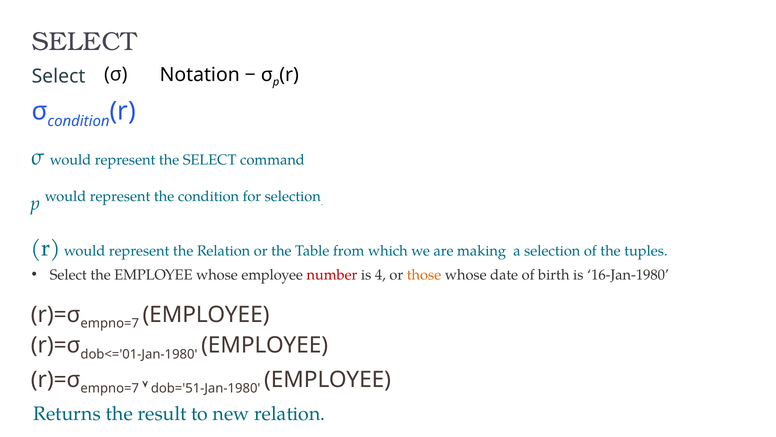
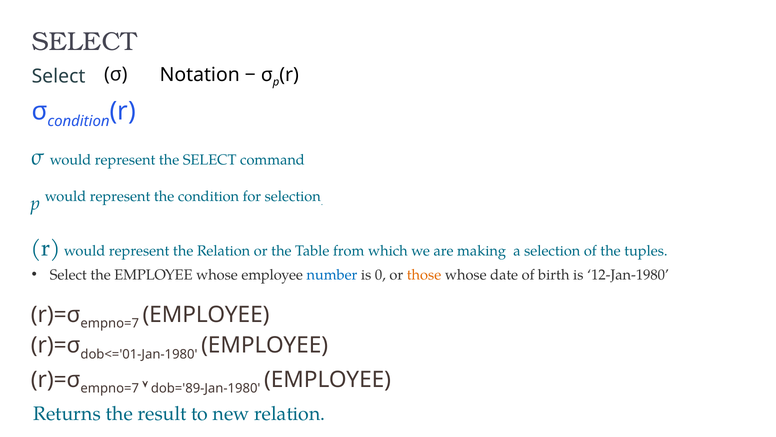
number colour: red -> blue
4: 4 -> 0
16-Jan-1980: 16-Jan-1980 -> 12-Jan-1980
dob='51-Jan-1980: dob='51-Jan-1980 -> dob='89-Jan-1980
